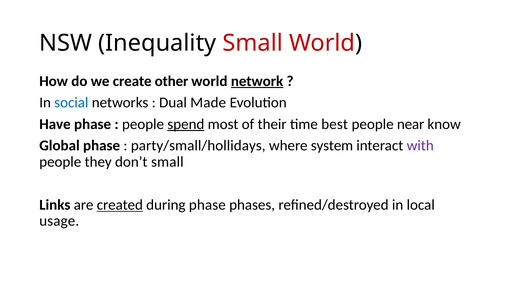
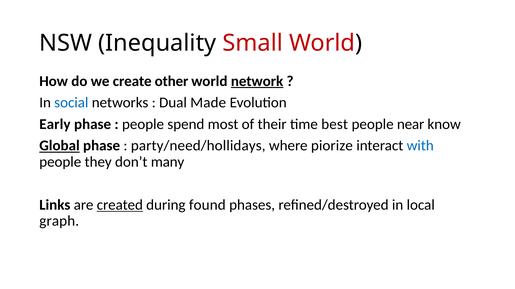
Have: Have -> Early
spend underline: present -> none
Global underline: none -> present
party/small/hollidays: party/small/hollidays -> party/need/hollidays
system: system -> piorize
with colour: purple -> blue
don’t small: small -> many
during phase: phase -> found
usage: usage -> graph
